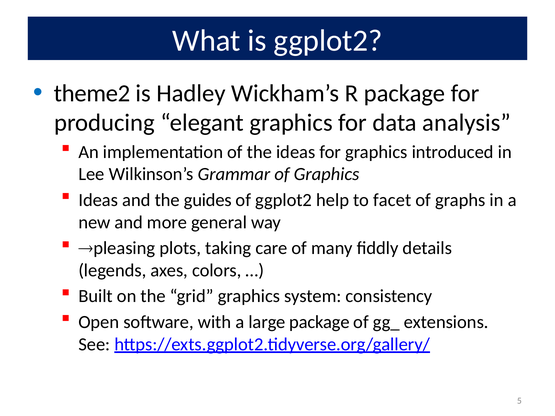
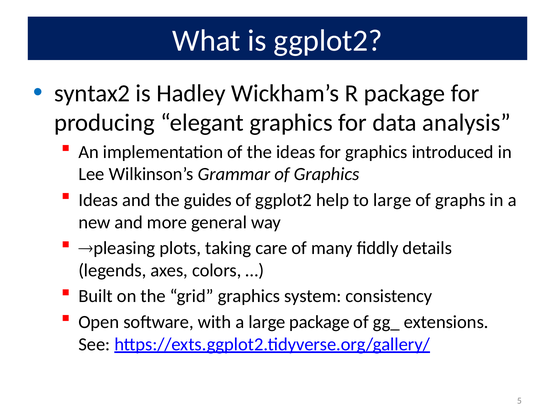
theme2: theme2 -> syntax2
to facet: facet -> large
